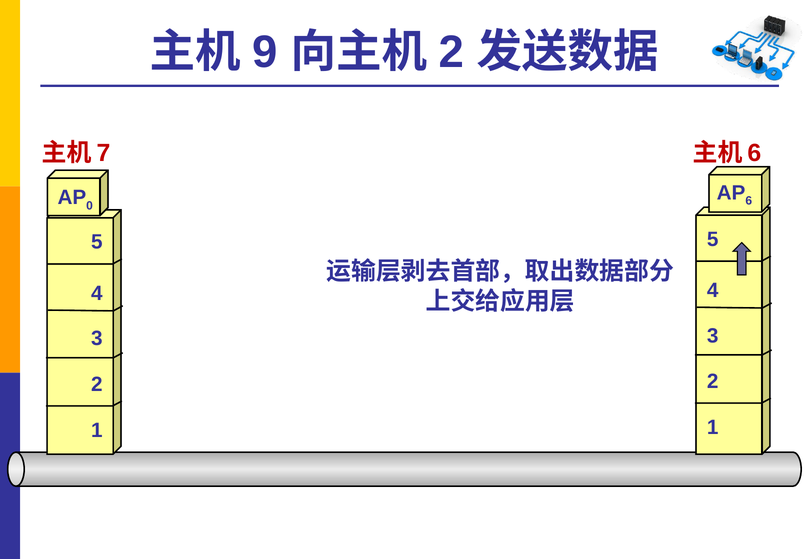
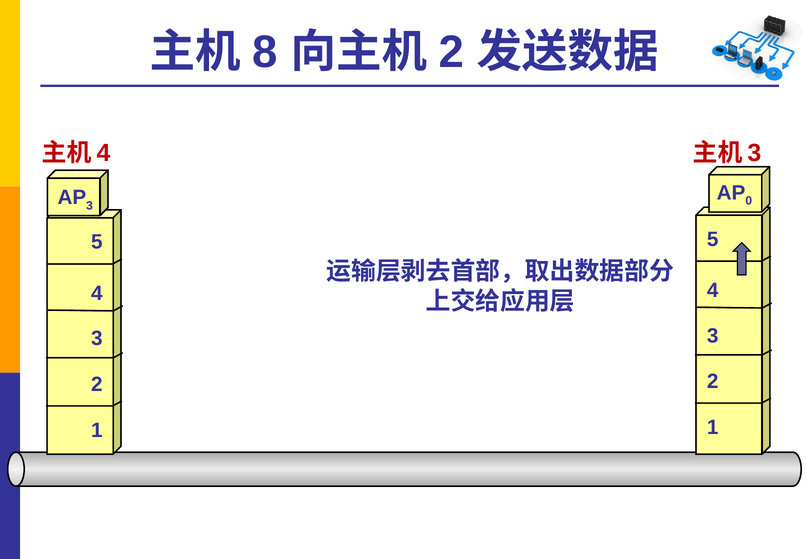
9: 9 -> 8
7 at (103, 153): 7 -> 4
6 at (754, 153): 6 -> 3
6 at (749, 201): 6 -> 0
0 at (90, 206): 0 -> 3
